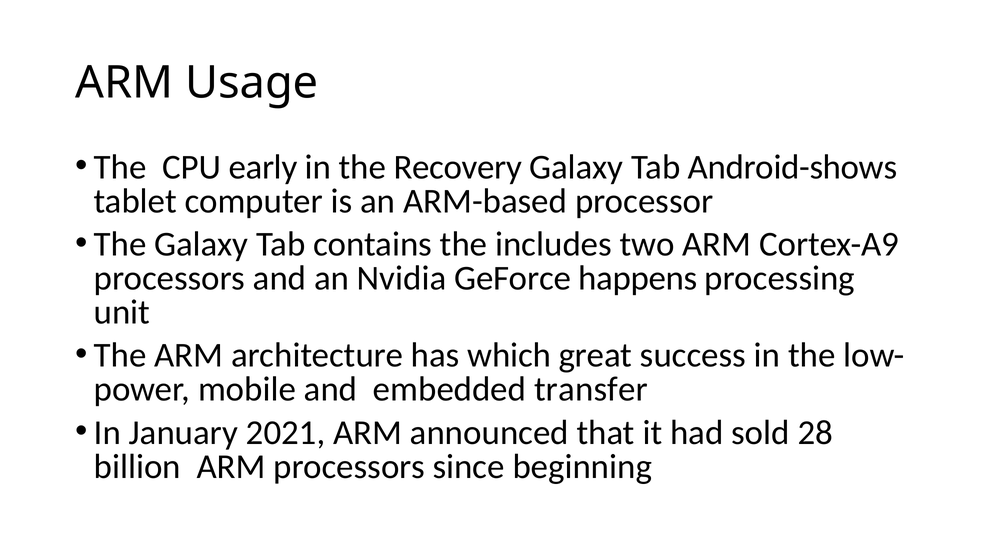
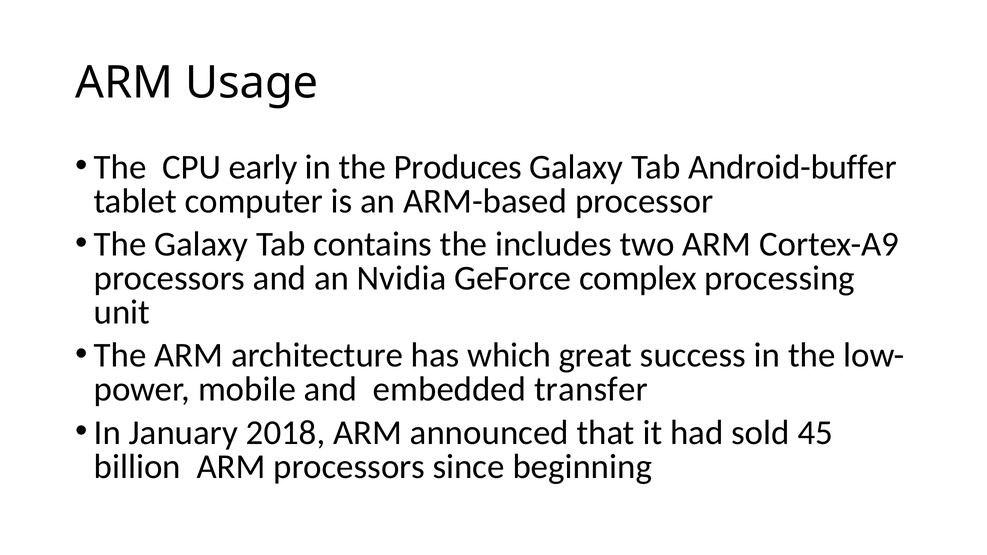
Recovery: Recovery -> Produces
Android-shows: Android-shows -> Android-buffer
happens: happens -> complex
2021: 2021 -> 2018
28: 28 -> 45
